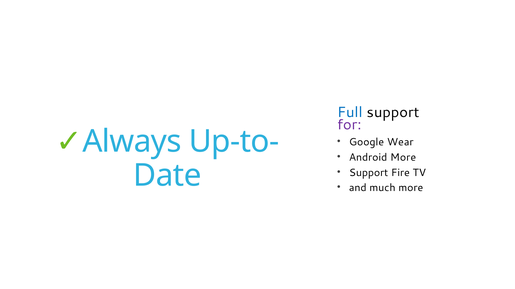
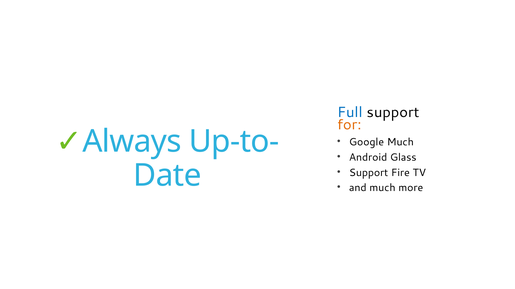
for colour: purple -> orange
Google Wear: Wear -> Much
Android More: More -> Glass
